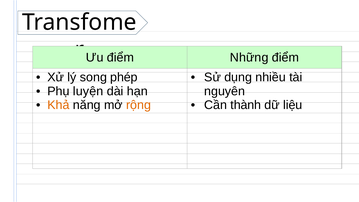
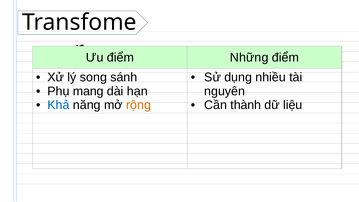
phép: phép -> sánh
luyện: luyện -> mang
Khả colour: orange -> blue
